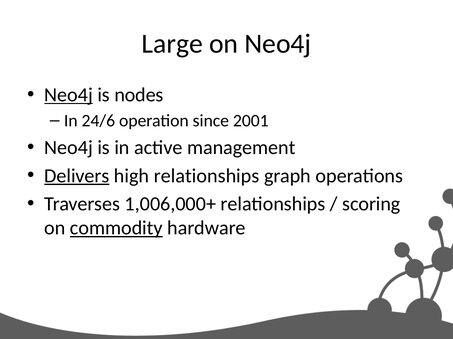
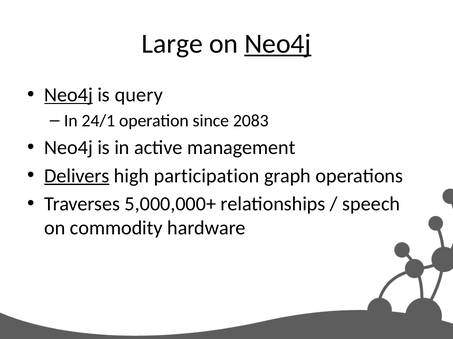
Neo4j at (278, 44) underline: none -> present
nodes: nodes -> query
24/6: 24/6 -> 24/1
2001: 2001 -> 2083
high relationships: relationships -> participation
1,006,000+: 1,006,000+ -> 5,000,000+
scoring: scoring -> speech
commodity underline: present -> none
